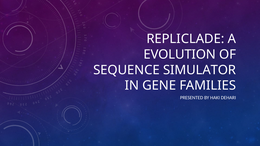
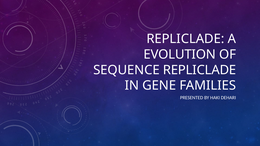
SEQUENCE SIMULATOR: SIMULATOR -> REPLICLADE
